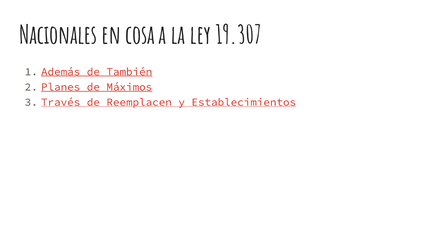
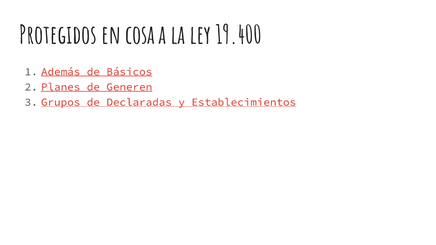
Nacionales: Nacionales -> Protegidos
19.307: 19.307 -> 19.400
También: También -> Básicos
Máximos: Máximos -> Generen
Través: Través -> Grupos
Reemplacen: Reemplacen -> Declaradas
